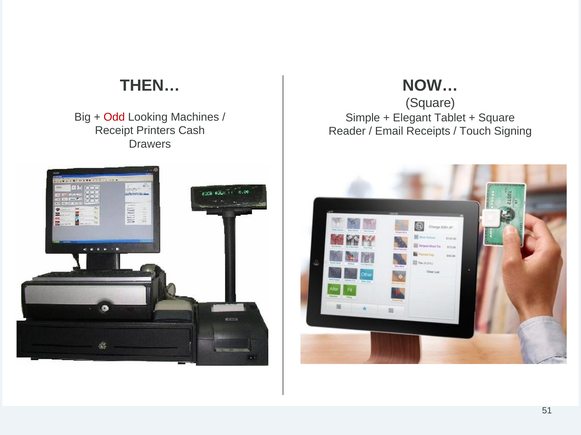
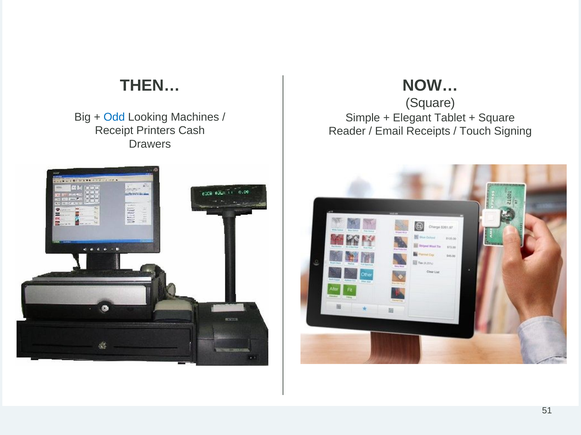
Odd colour: red -> blue
